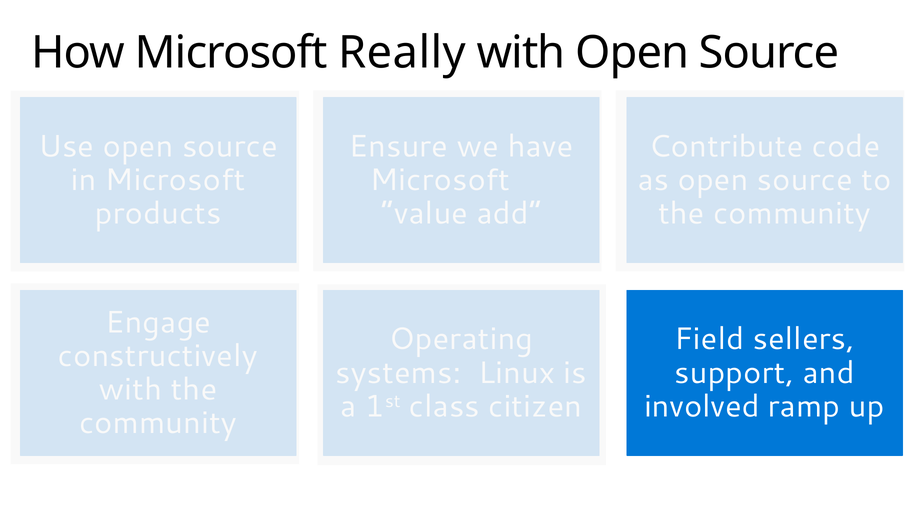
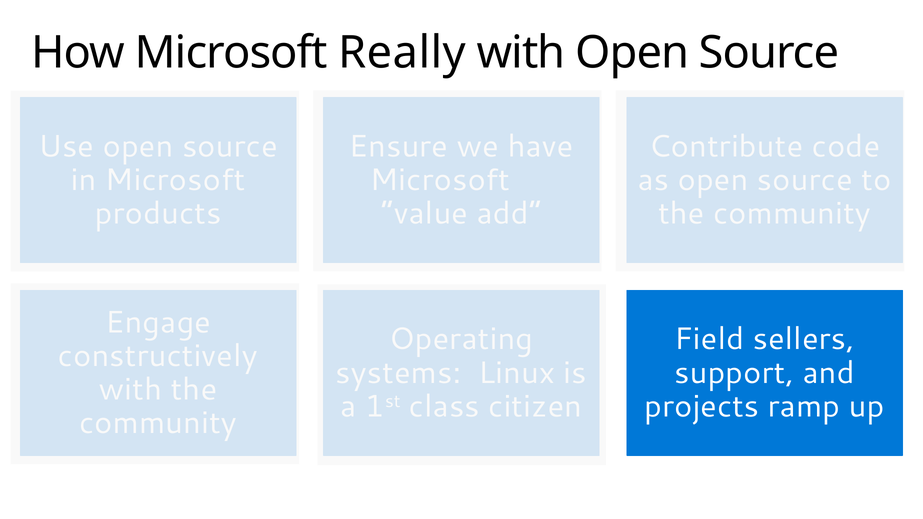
involved: involved -> projects
